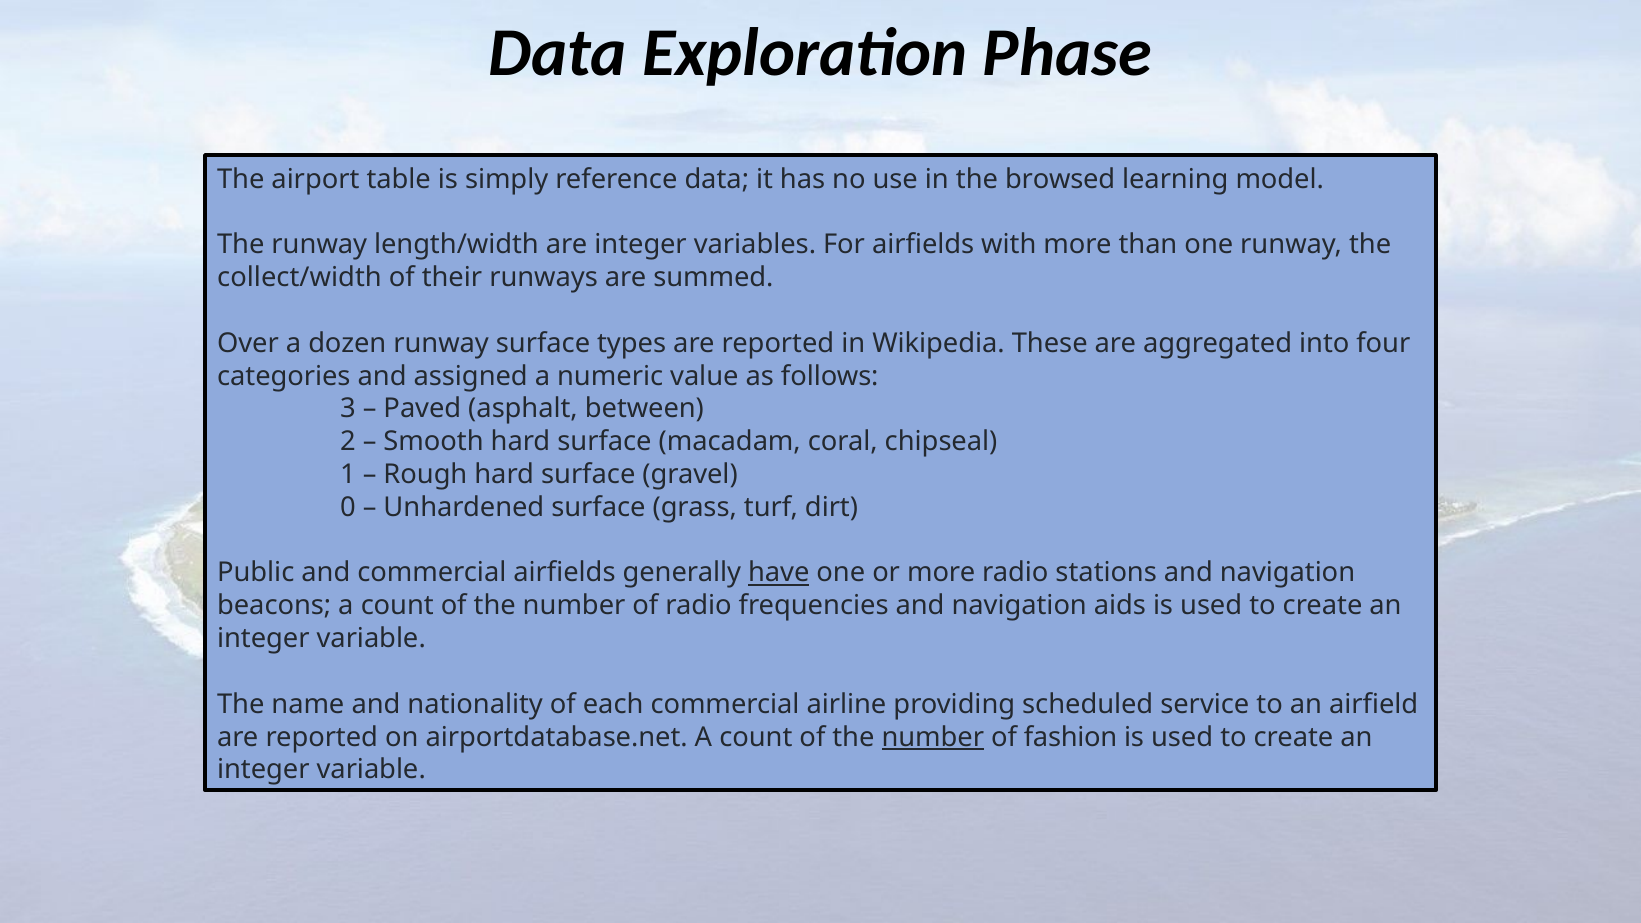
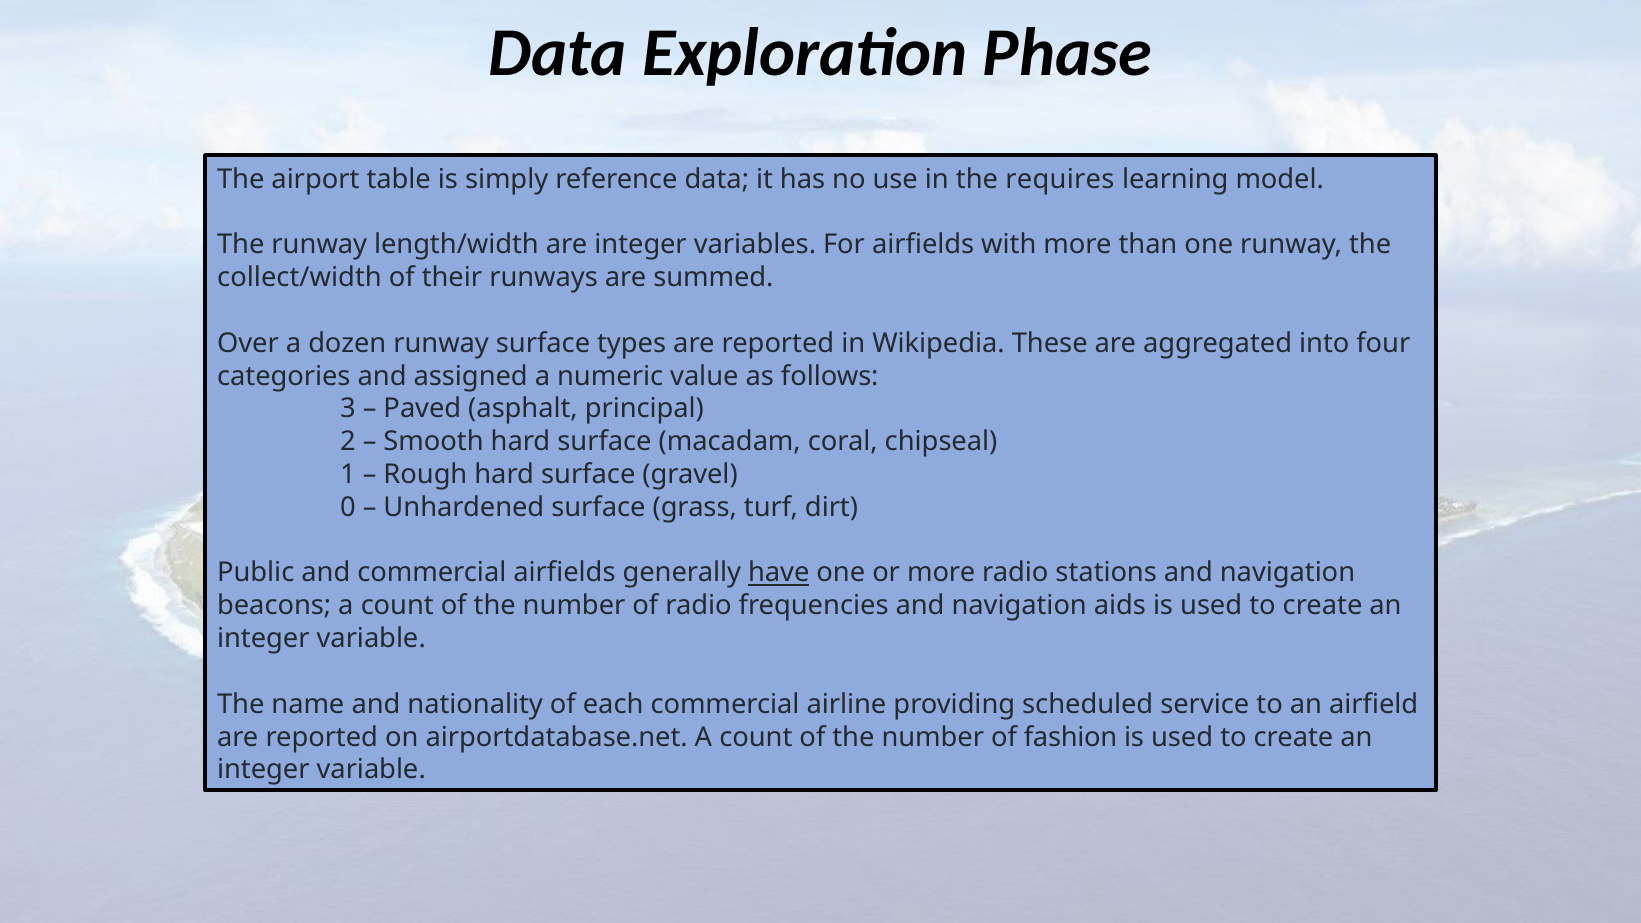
browsed: browsed -> requires
between: between -> principal
number at (933, 737) underline: present -> none
